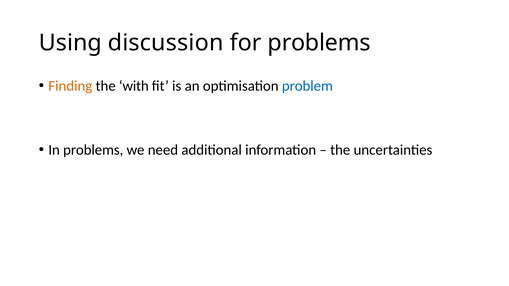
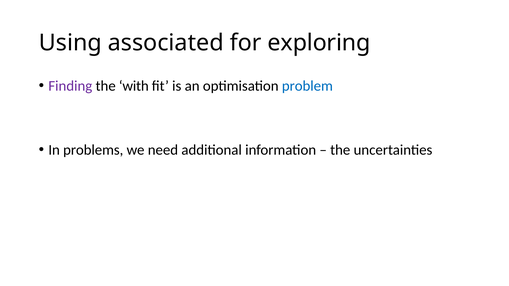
discussion: discussion -> associated
for problems: problems -> exploring
Finding colour: orange -> purple
